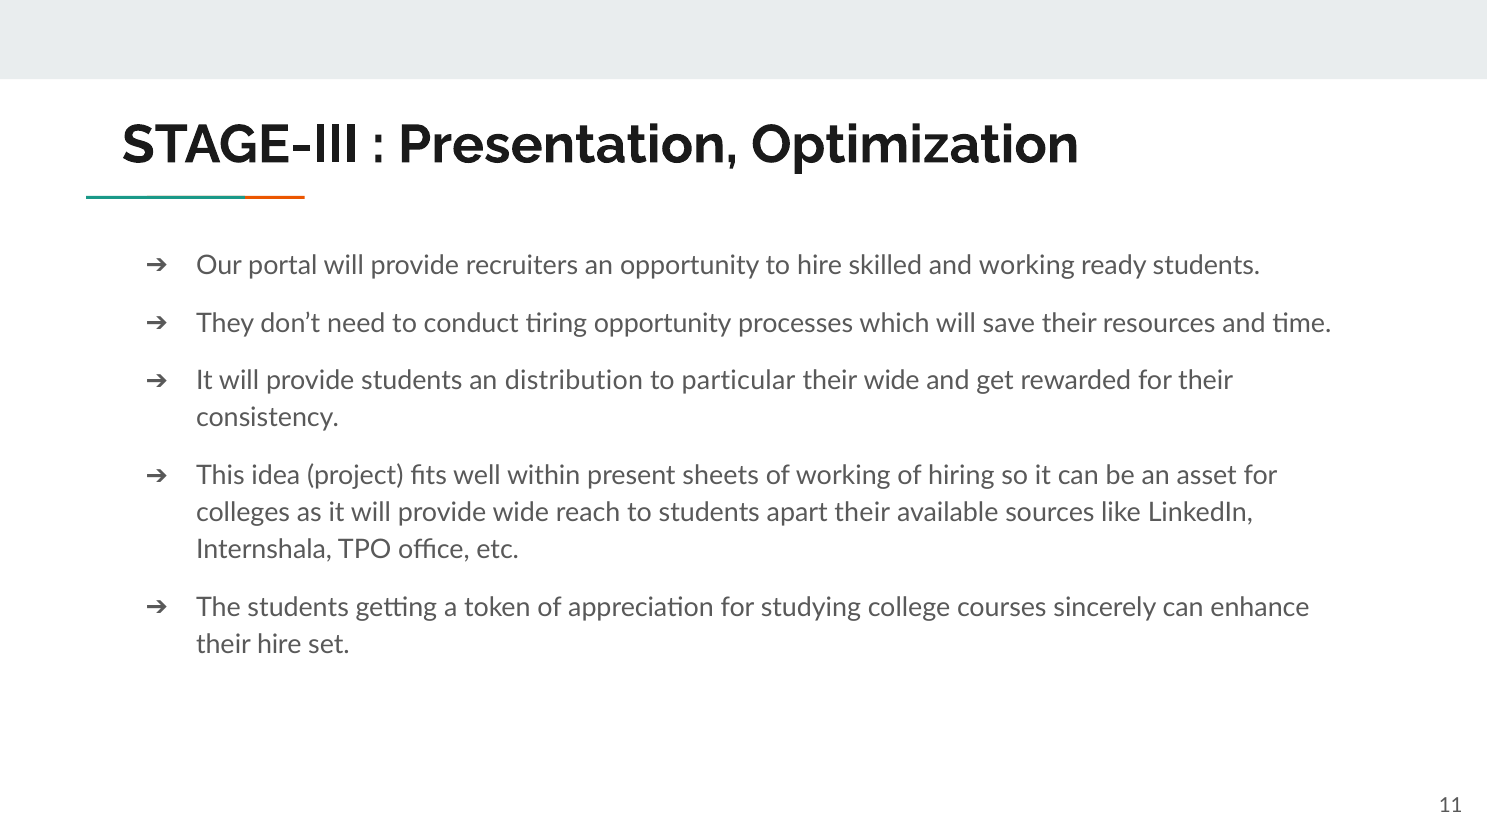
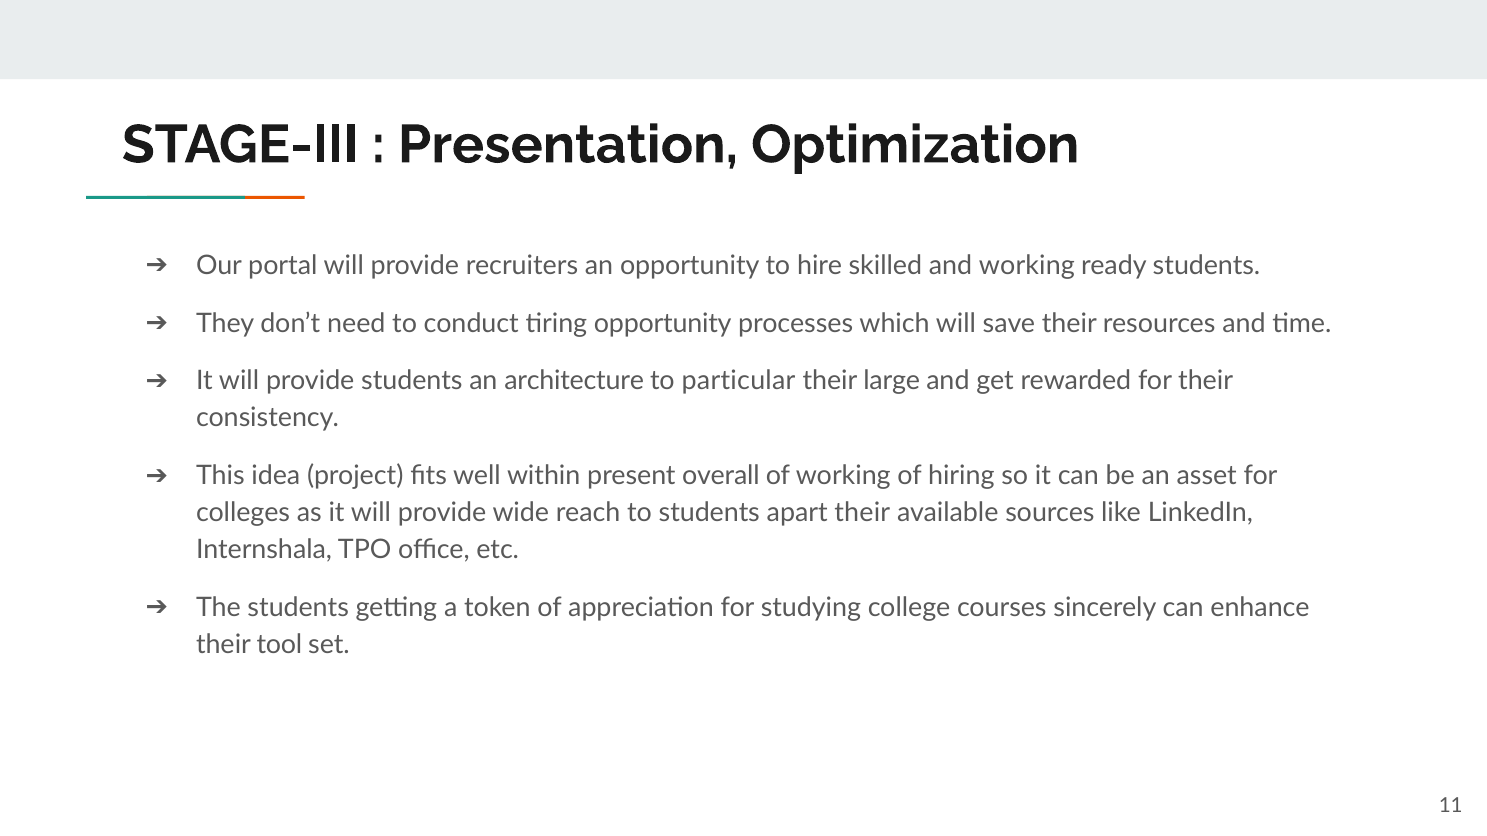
distribution: distribution -> architecture
their wide: wide -> large
sheets: sheets -> overall
their hire: hire -> tool
